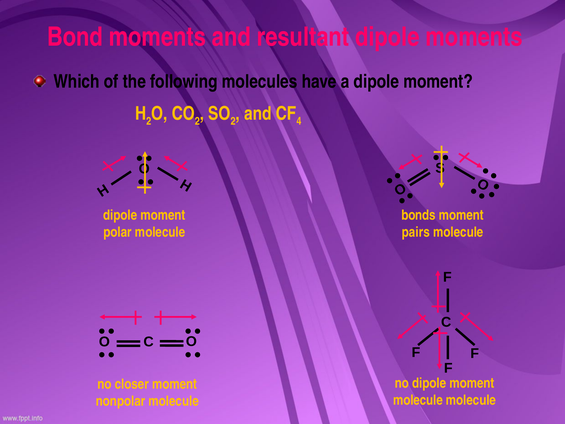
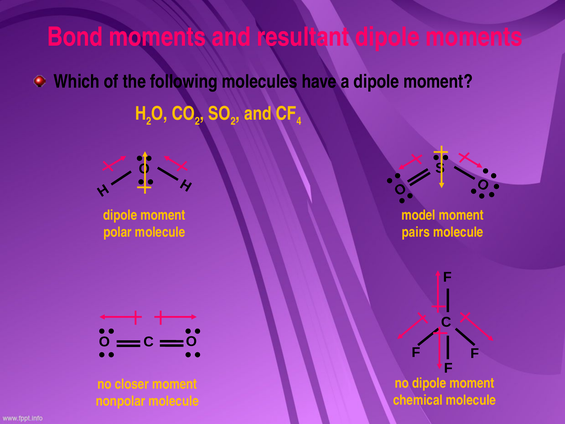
bonds: bonds -> model
molecule at (418, 400): molecule -> chemical
